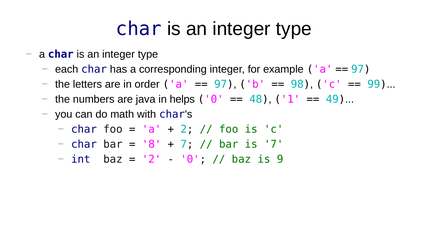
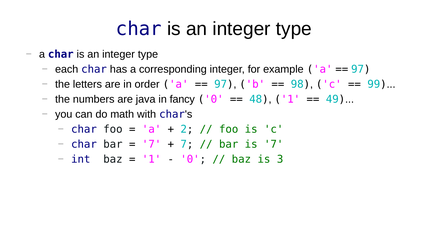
helps: helps -> fancy
8 at (152, 144): 8 -> 7
2 at (151, 159): 2 -> 1
9: 9 -> 3
